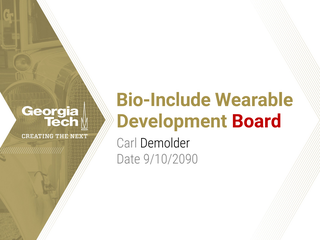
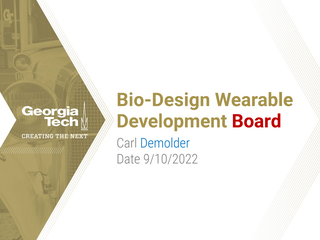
Bio-Include: Bio-Include -> Bio-Design
Demolder colour: black -> blue
9/10/2090: 9/10/2090 -> 9/10/2022
